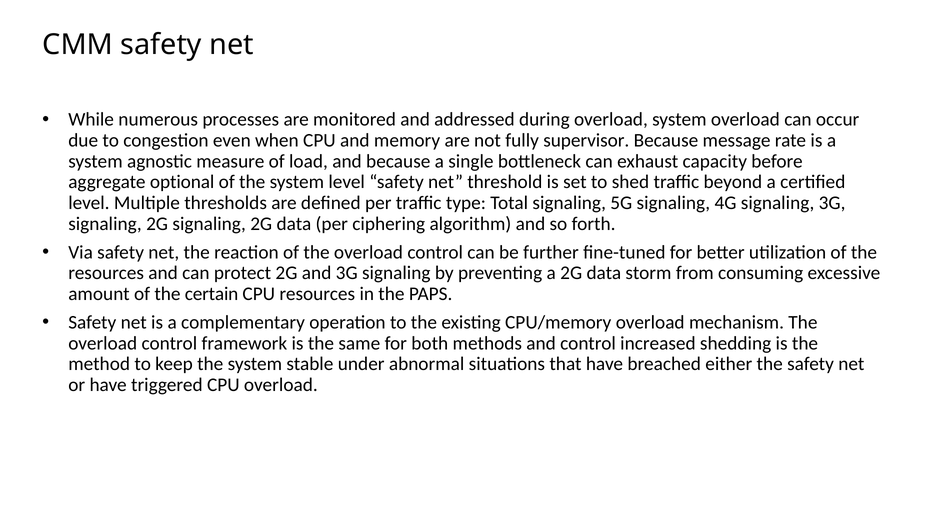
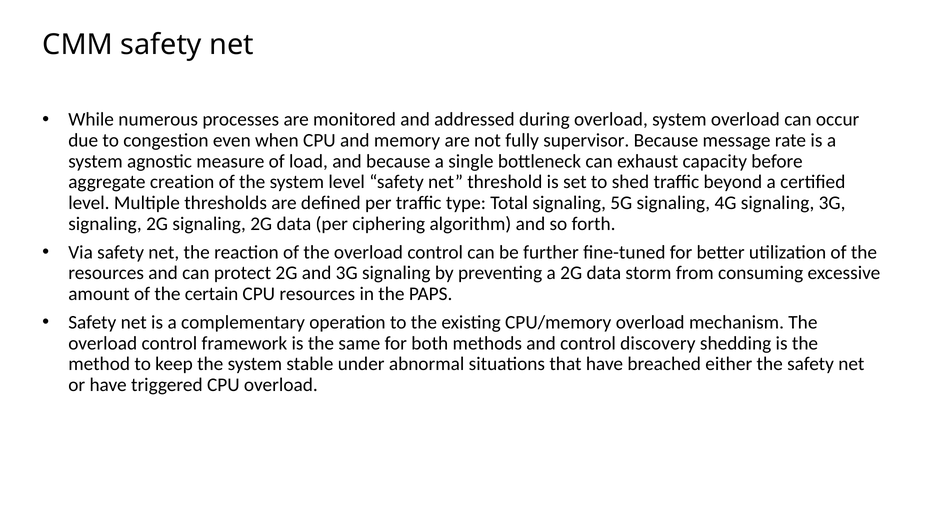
optional: optional -> creation
increased: increased -> discovery
